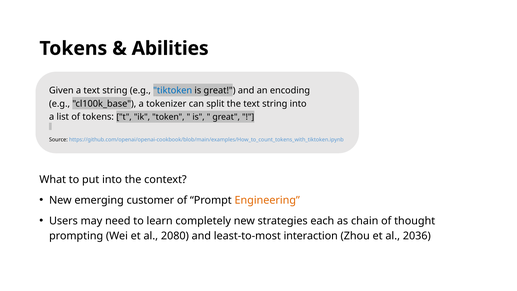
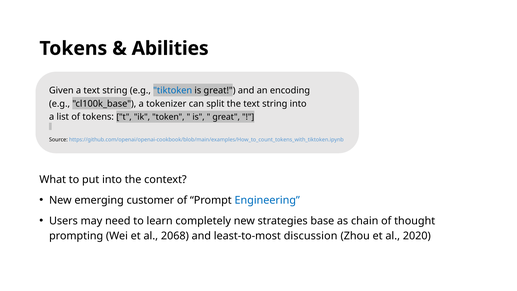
Engineering colour: orange -> blue
each: each -> base
2080: 2080 -> 2068
interaction: interaction -> discussion
2036: 2036 -> 2020
